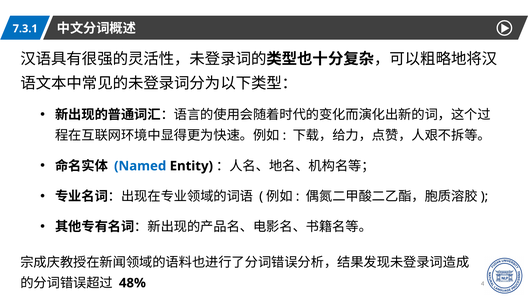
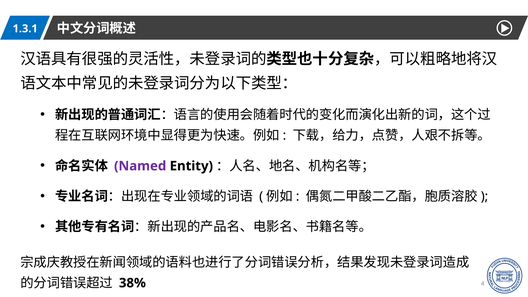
7.3.1: 7.3.1 -> 1.3.1
Named colour: blue -> purple
48%: 48% -> 38%
